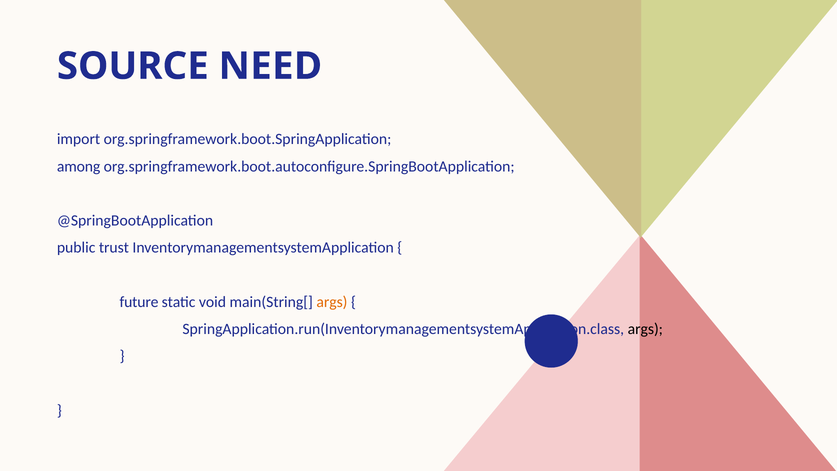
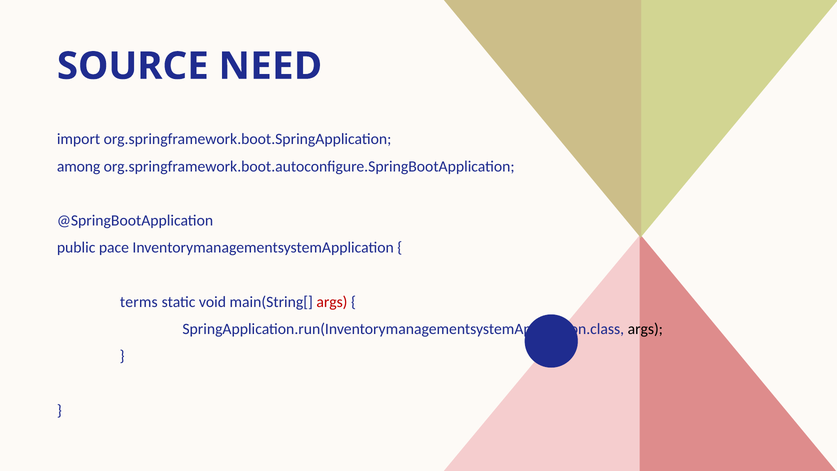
trust: trust -> pace
future: future -> terms
args at (332, 302) colour: orange -> red
